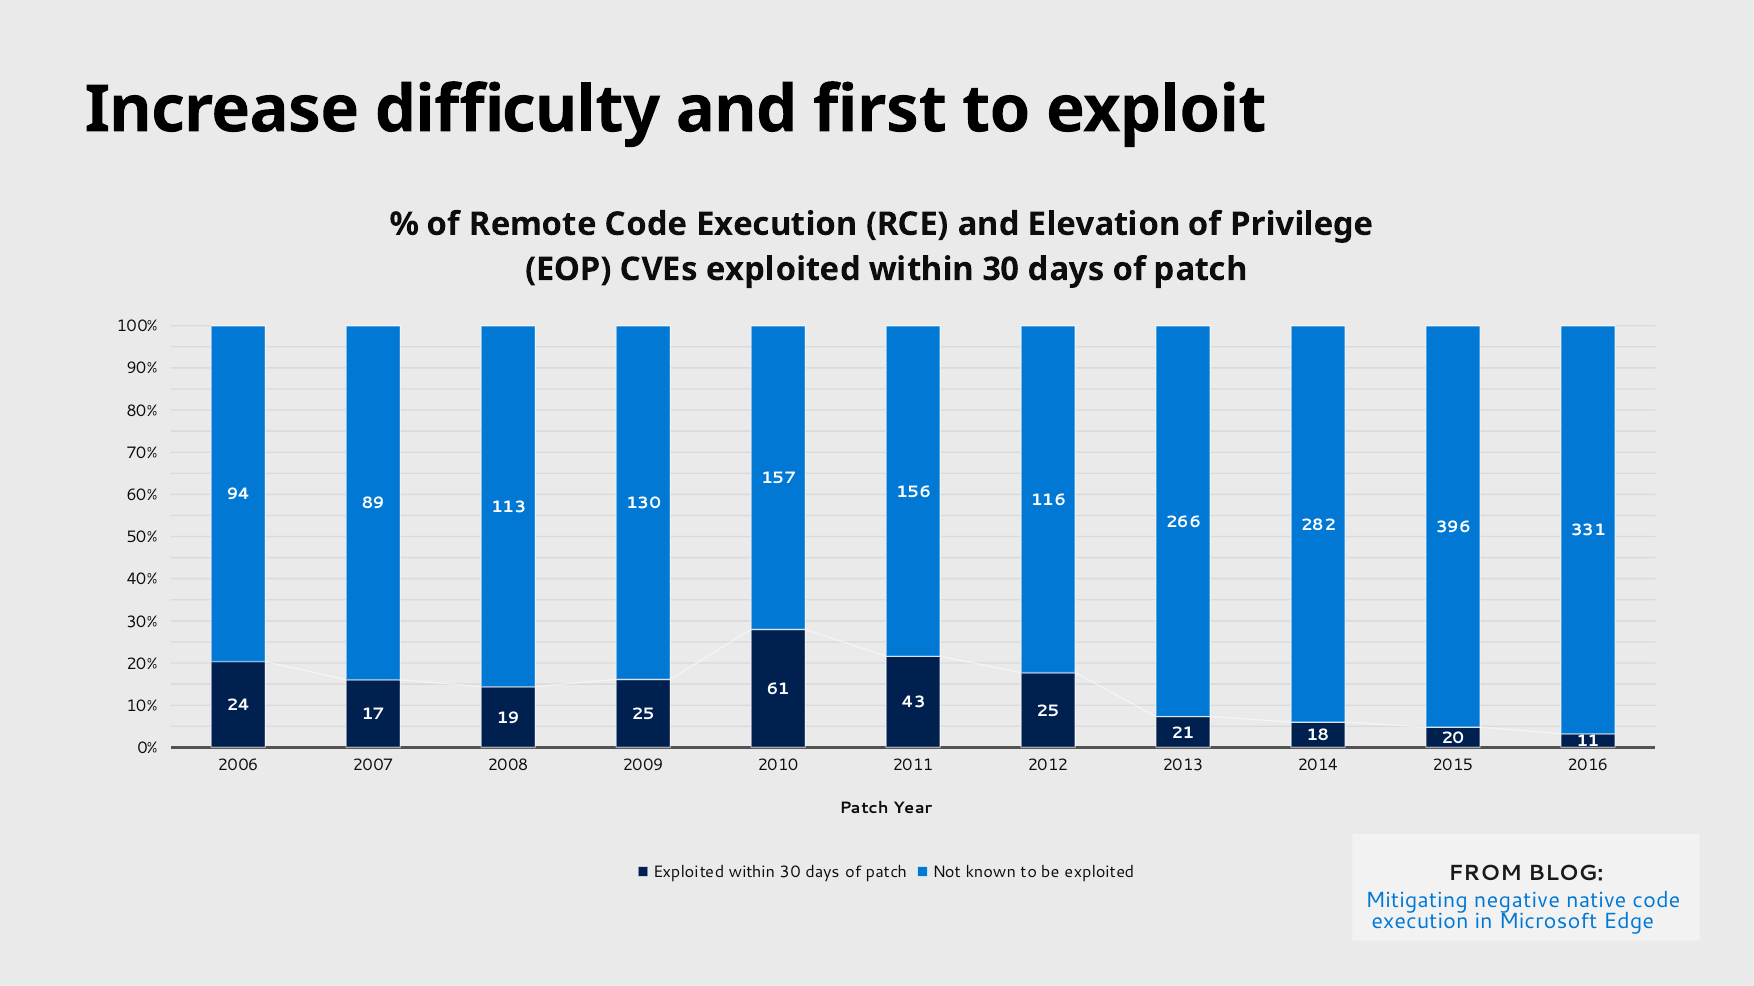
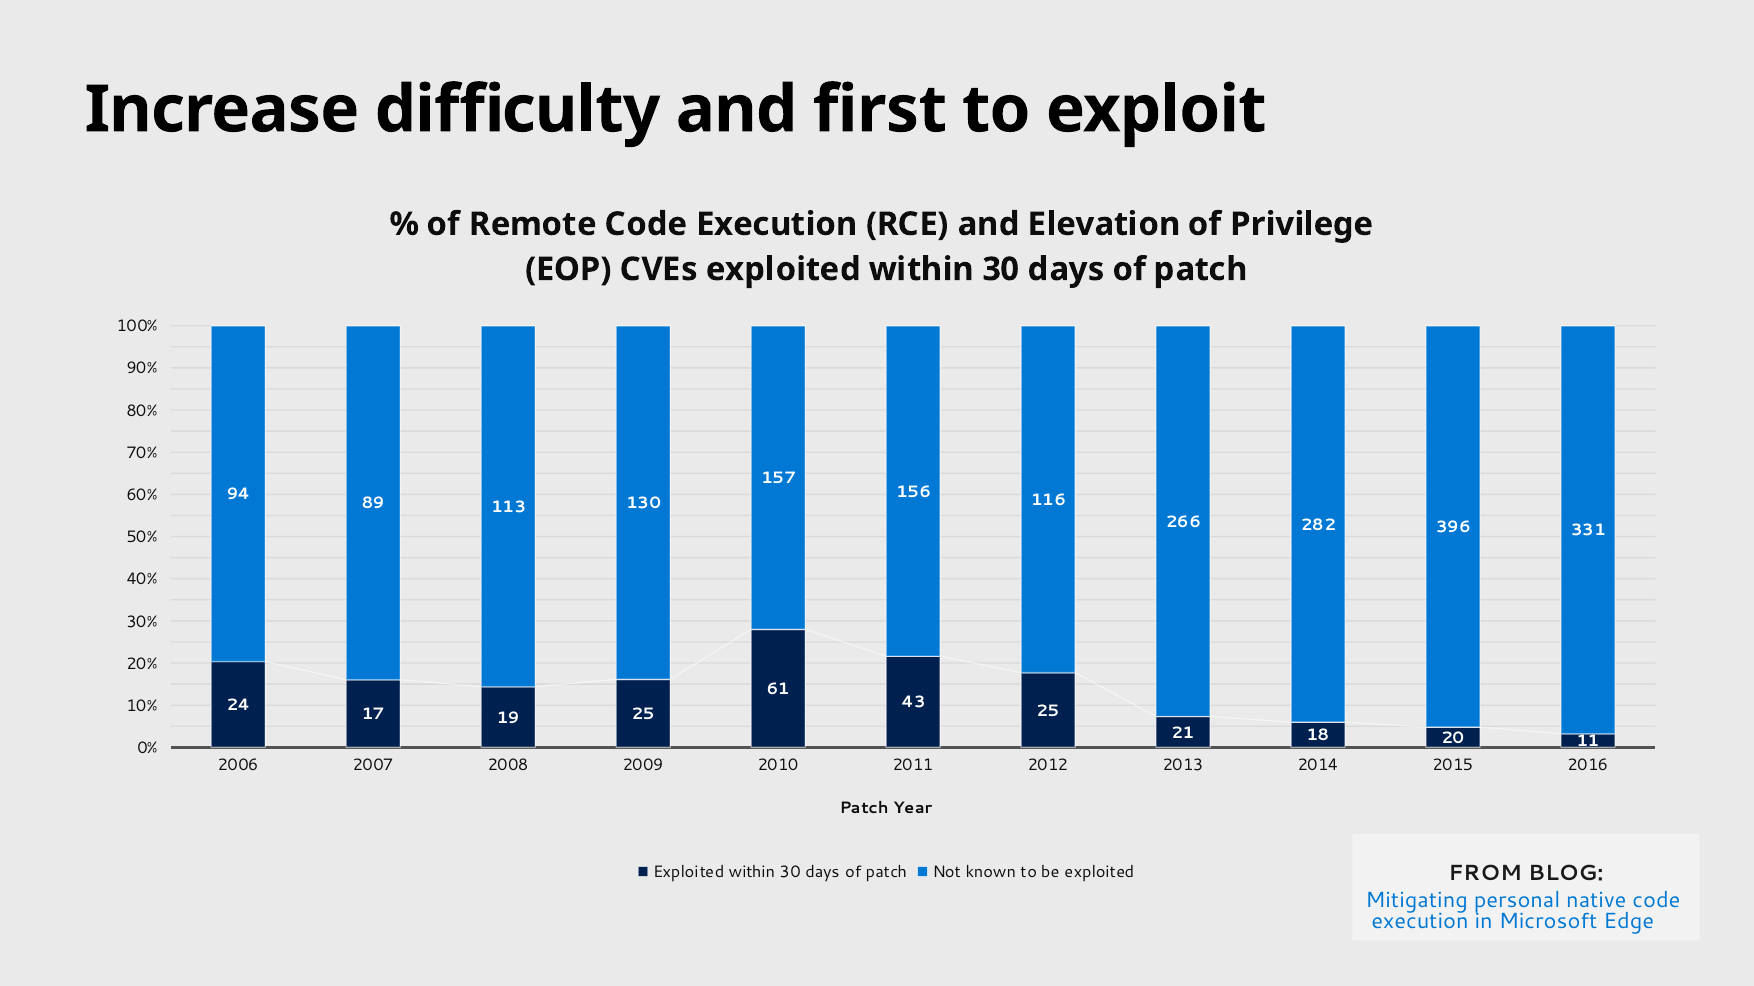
negative: negative -> personal
